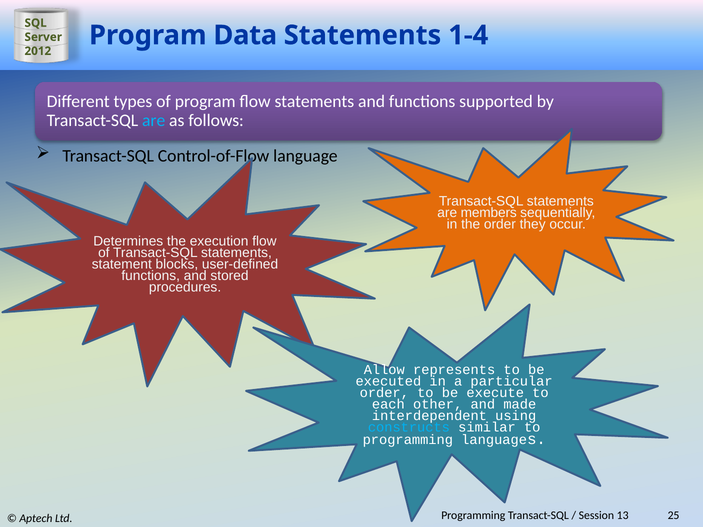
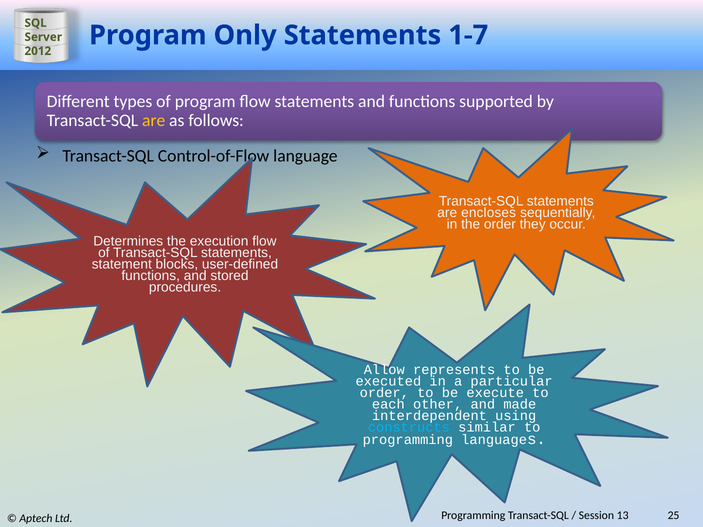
Data: Data -> Only
1-4: 1-4 -> 1-7
are at (154, 121) colour: light blue -> yellow
members: members -> encloses
